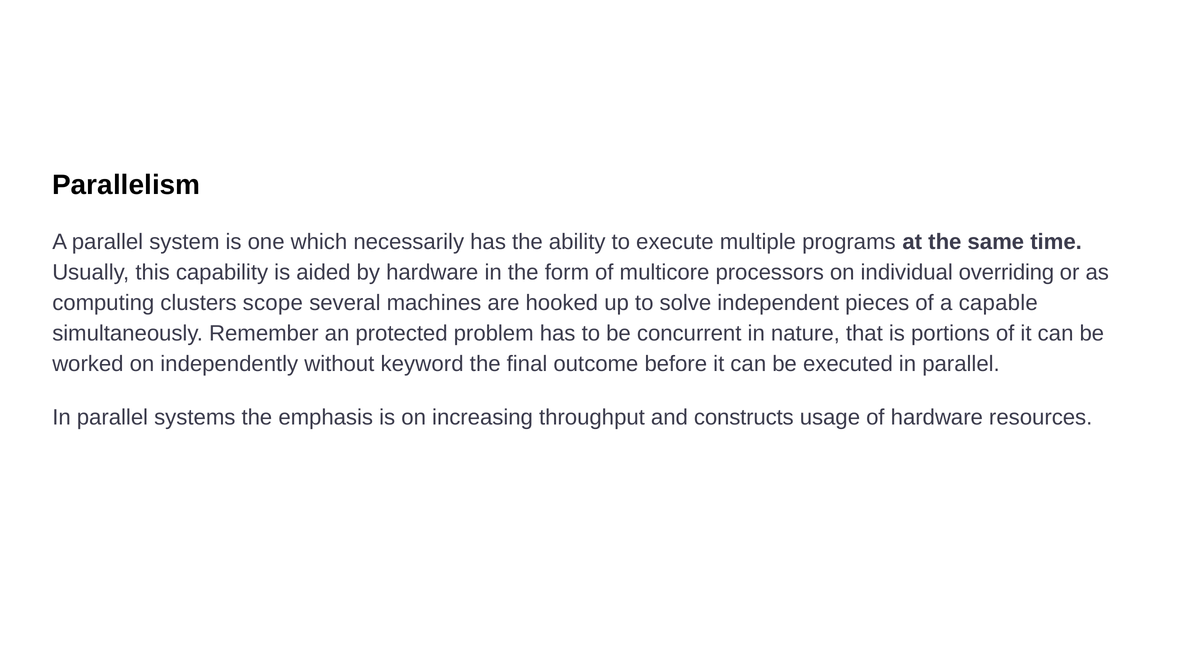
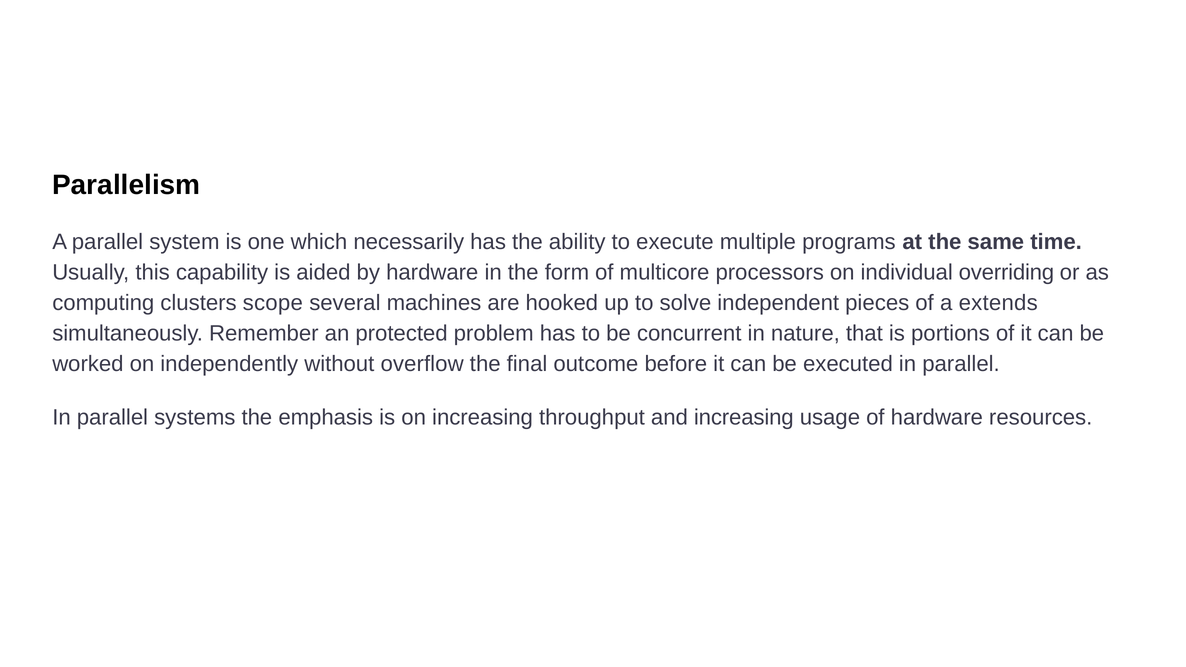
capable: capable -> extends
keyword: keyword -> overflow
and constructs: constructs -> increasing
